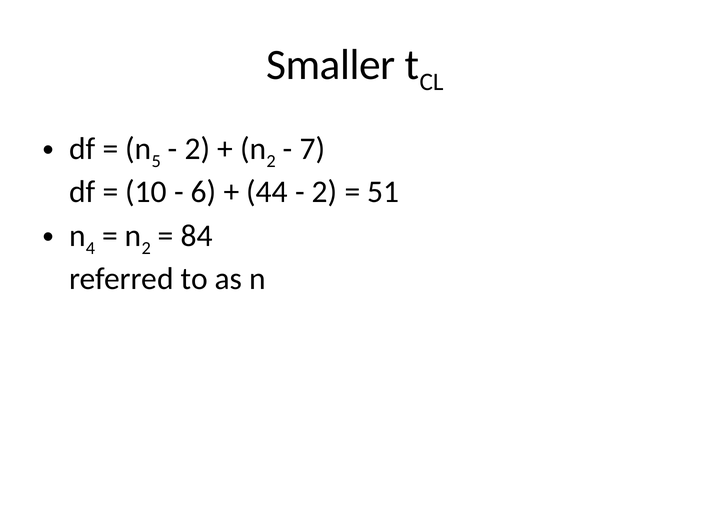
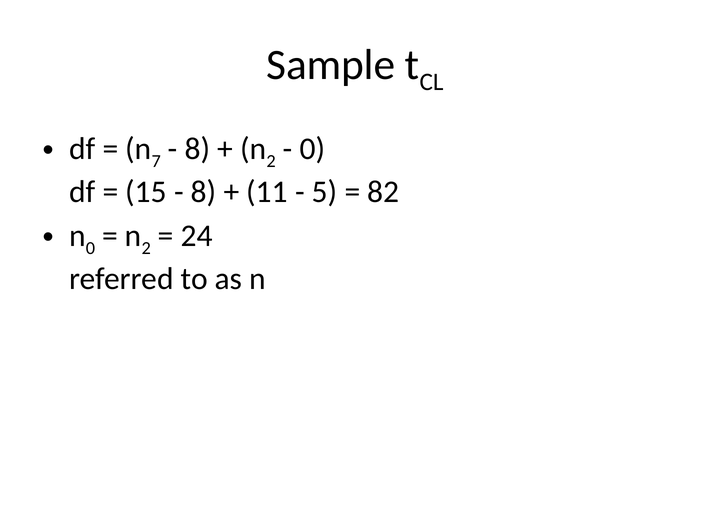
Smaller: Smaller -> Sample
5: 5 -> 7
2 at (197, 149): 2 -> 8
7 at (312, 149): 7 -> 0
10: 10 -> 15
6 at (204, 192): 6 -> 8
44: 44 -> 11
2 at (325, 192): 2 -> 5
51: 51 -> 82
n 4: 4 -> 0
84: 84 -> 24
